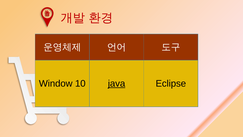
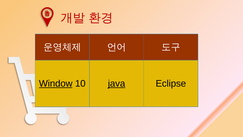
Window underline: none -> present
